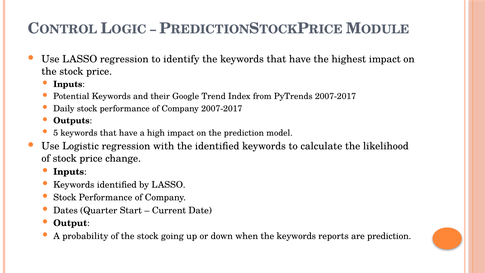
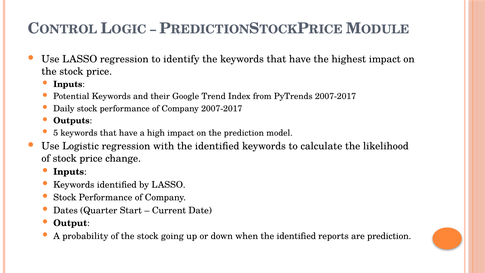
when the keywords: keywords -> identified
